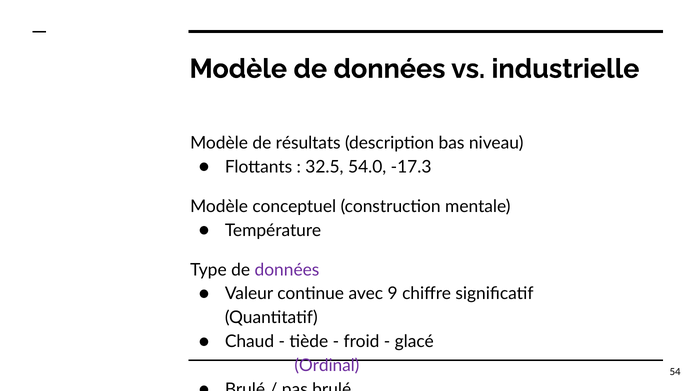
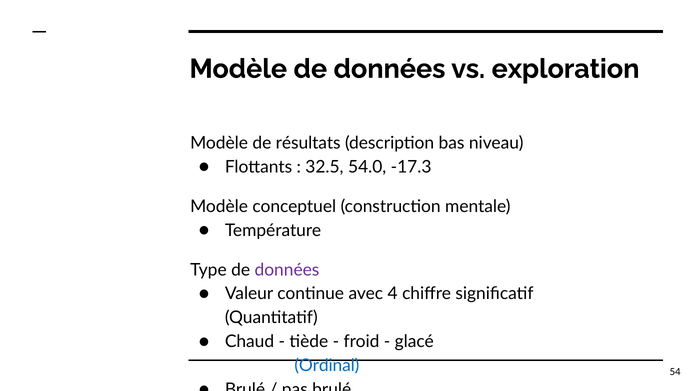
industrielle: industrielle -> exploration
9: 9 -> 4
Ordinal colour: purple -> blue
